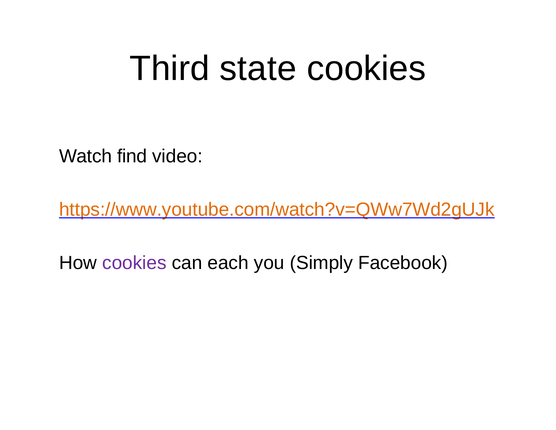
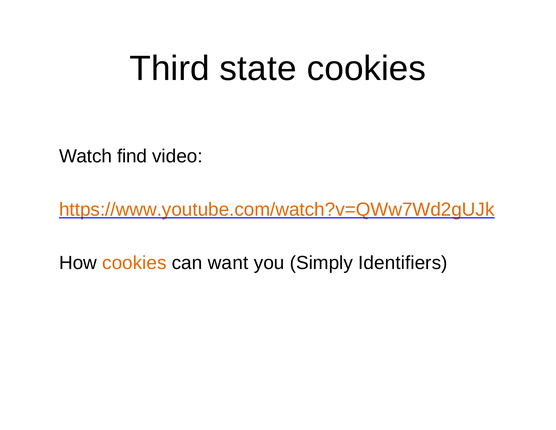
cookies at (134, 263) colour: purple -> orange
each: each -> want
Facebook: Facebook -> Identifiers
